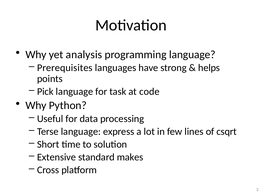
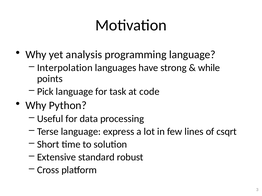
Prerequisites: Prerequisites -> Interpolation
helps: helps -> while
makes: makes -> robust
